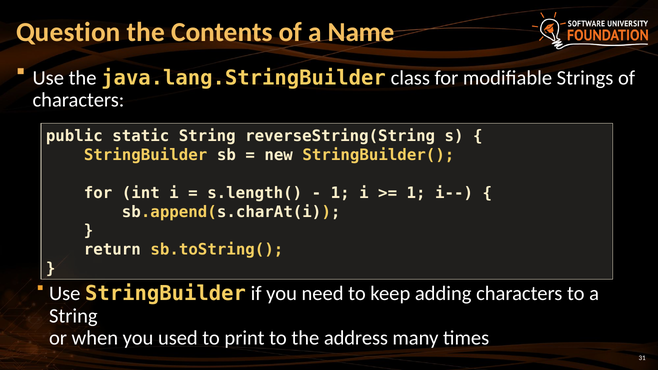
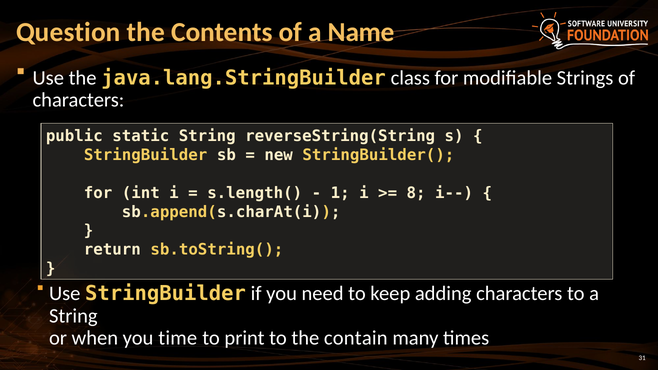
1 at (416, 193): 1 -> 8
used: used -> time
address: address -> contain
